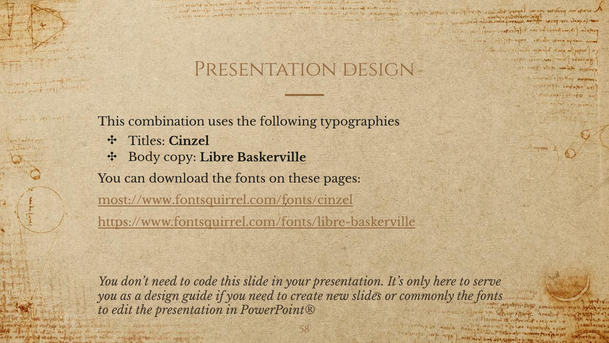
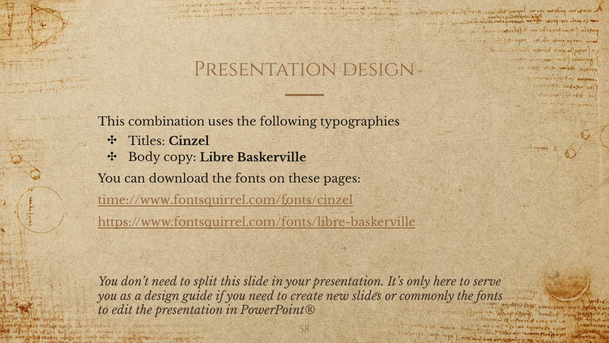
most://www.fontsquirrel.com/fonts/cinzel: most://www.fontsquirrel.com/fonts/cinzel -> time://www.fontsquirrel.com/fonts/cinzel
code: code -> split
